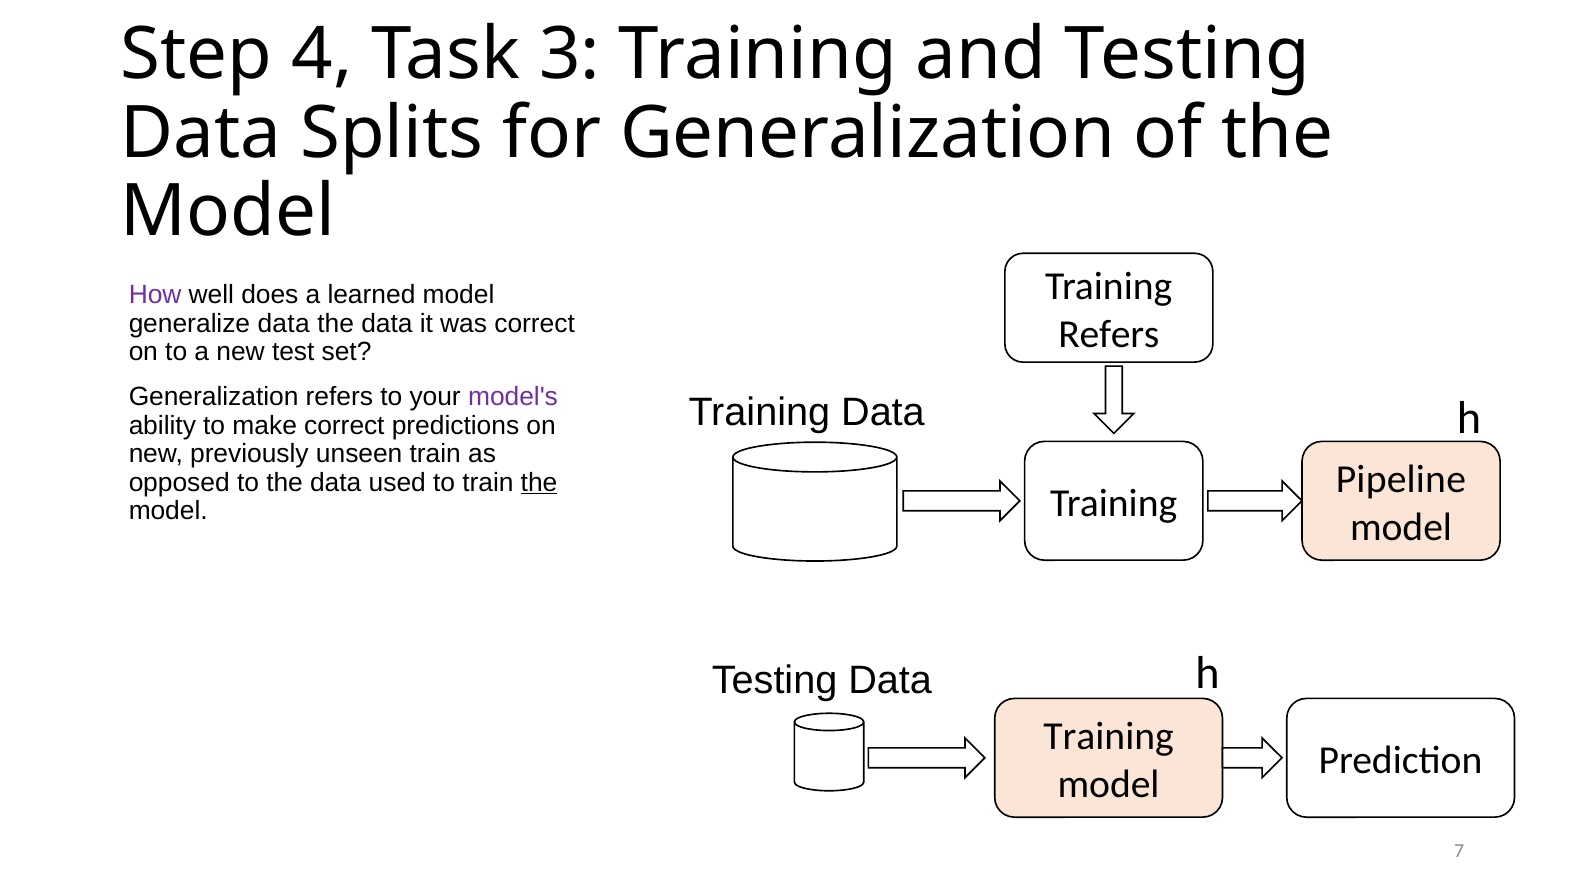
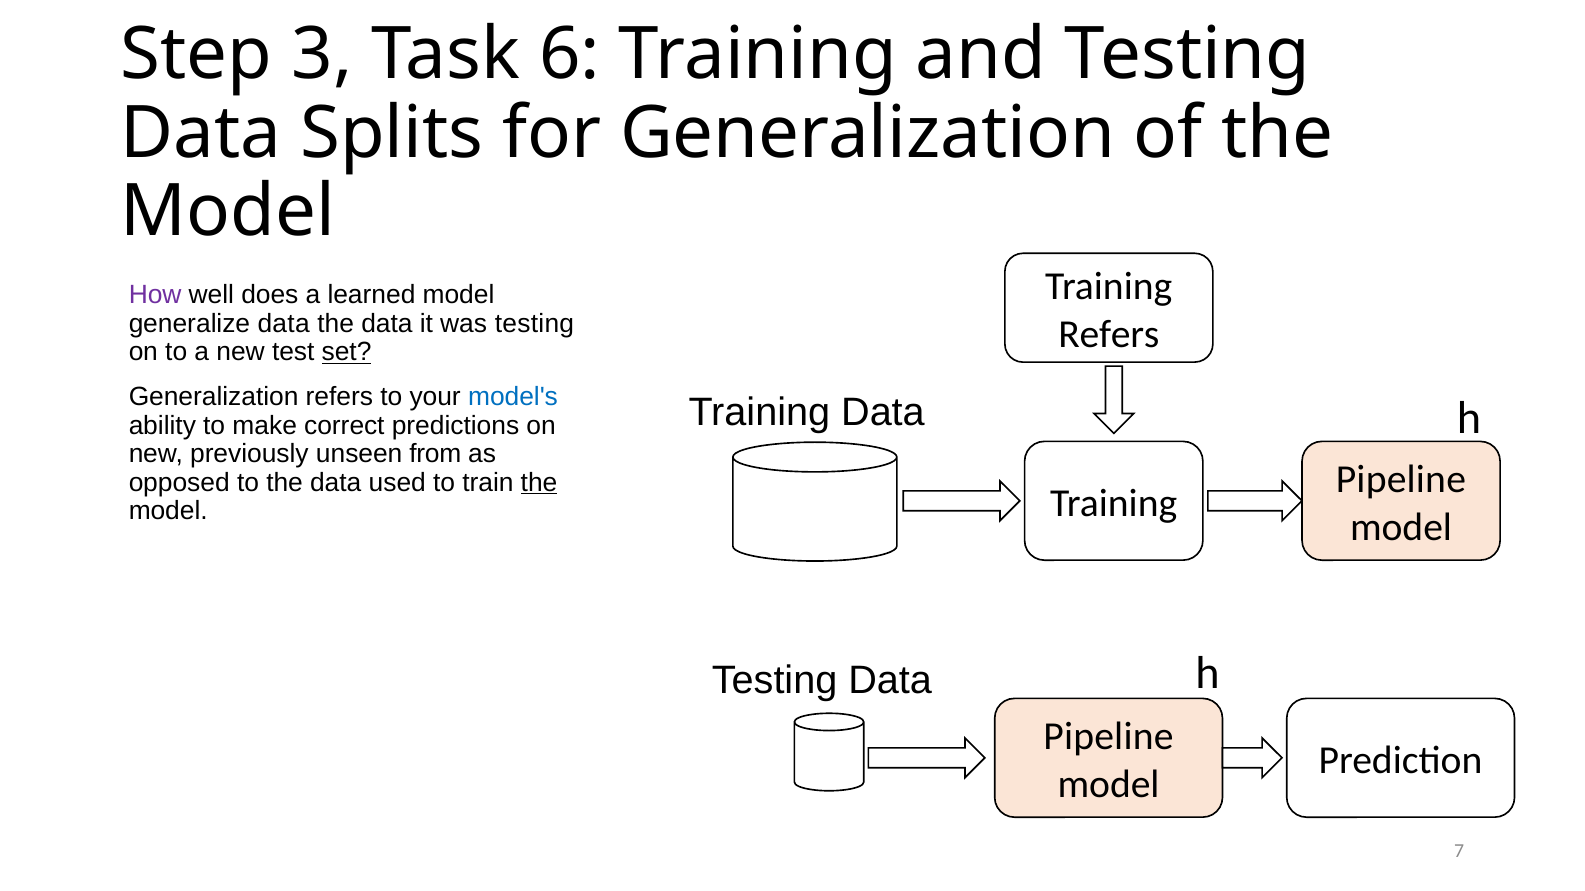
4: 4 -> 3
3: 3 -> 6
was correct: correct -> testing
set underline: none -> present
model's colour: purple -> blue
unseen train: train -> from
Training at (1109, 737): Training -> Pipeline
